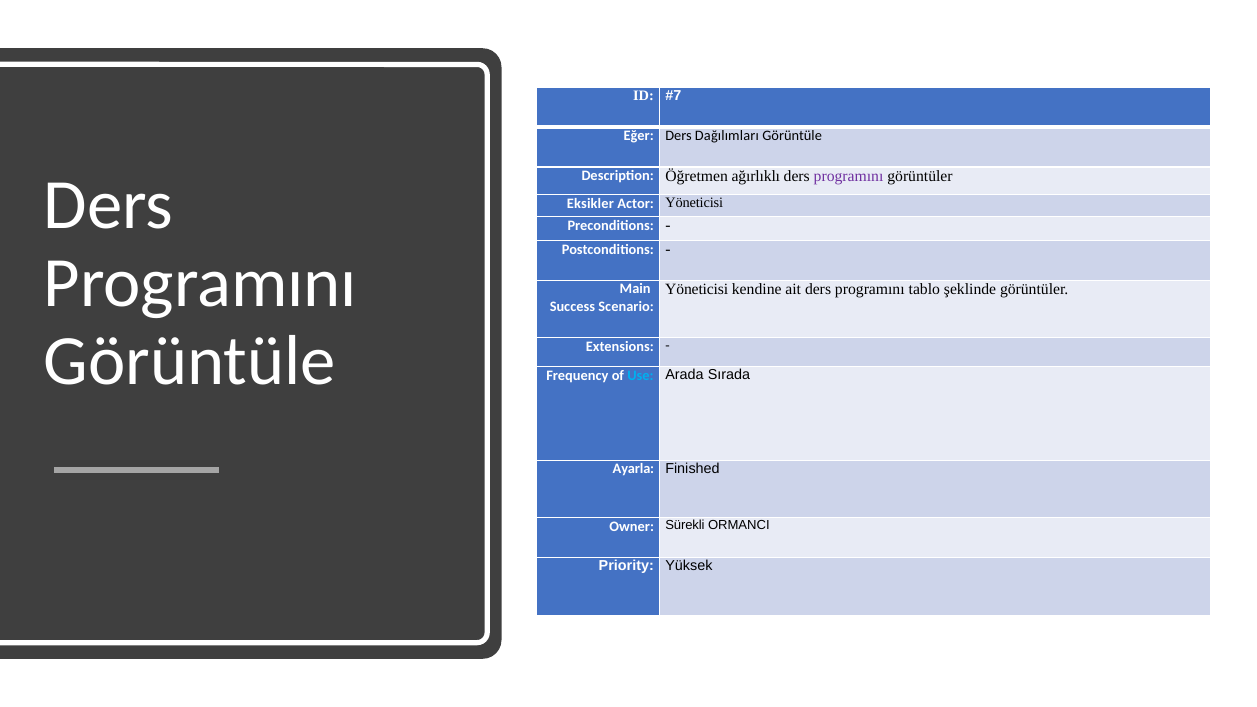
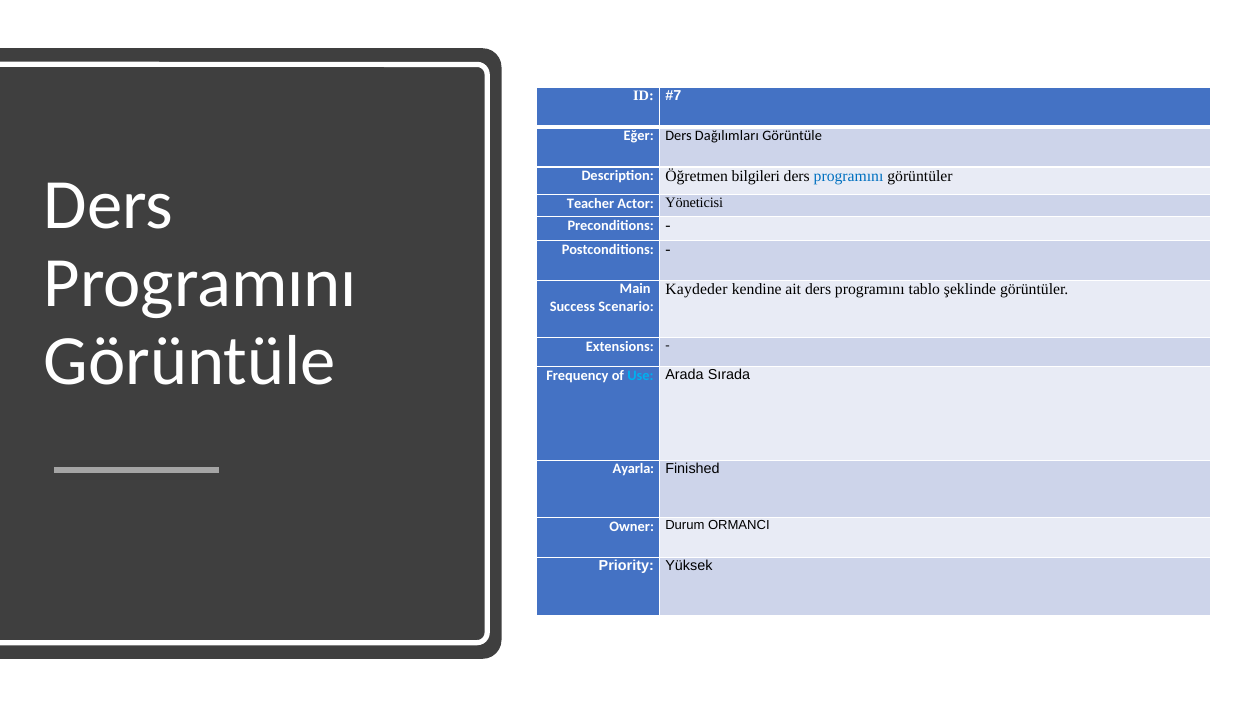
ağırlıklı: ağırlıklı -> bilgileri
programını at (849, 176) colour: purple -> blue
Eksikler: Eksikler -> Teacher
Yöneticisi at (697, 289): Yöneticisi -> Kaydeder
Sürekli: Sürekli -> Durum
